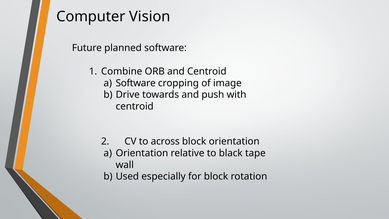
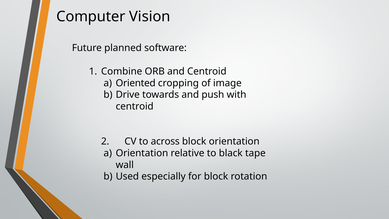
Software at (136, 83): Software -> Oriented
